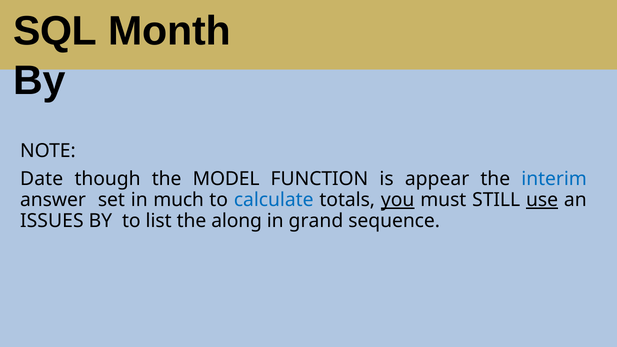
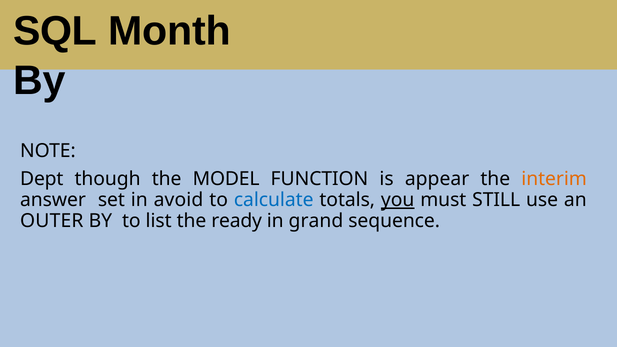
Date: Date -> Dept
interim colour: blue -> orange
much: much -> avoid
use underline: present -> none
ISSUES: ISSUES -> OUTER
along: along -> ready
